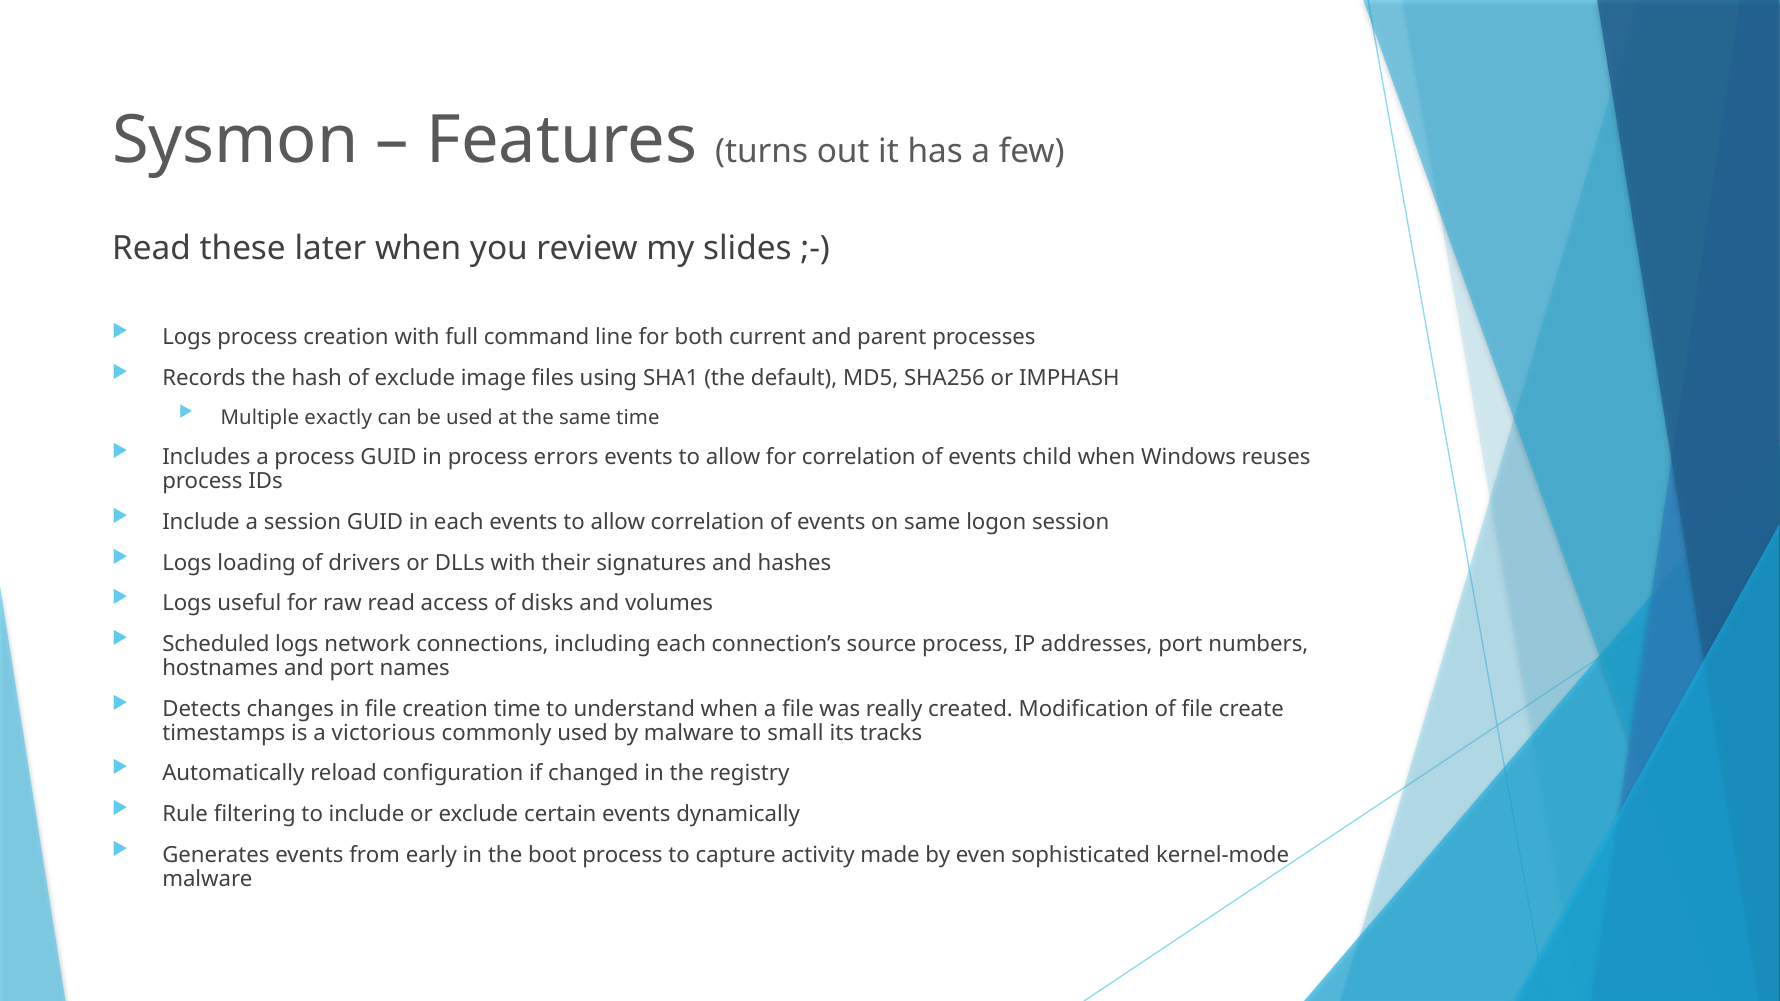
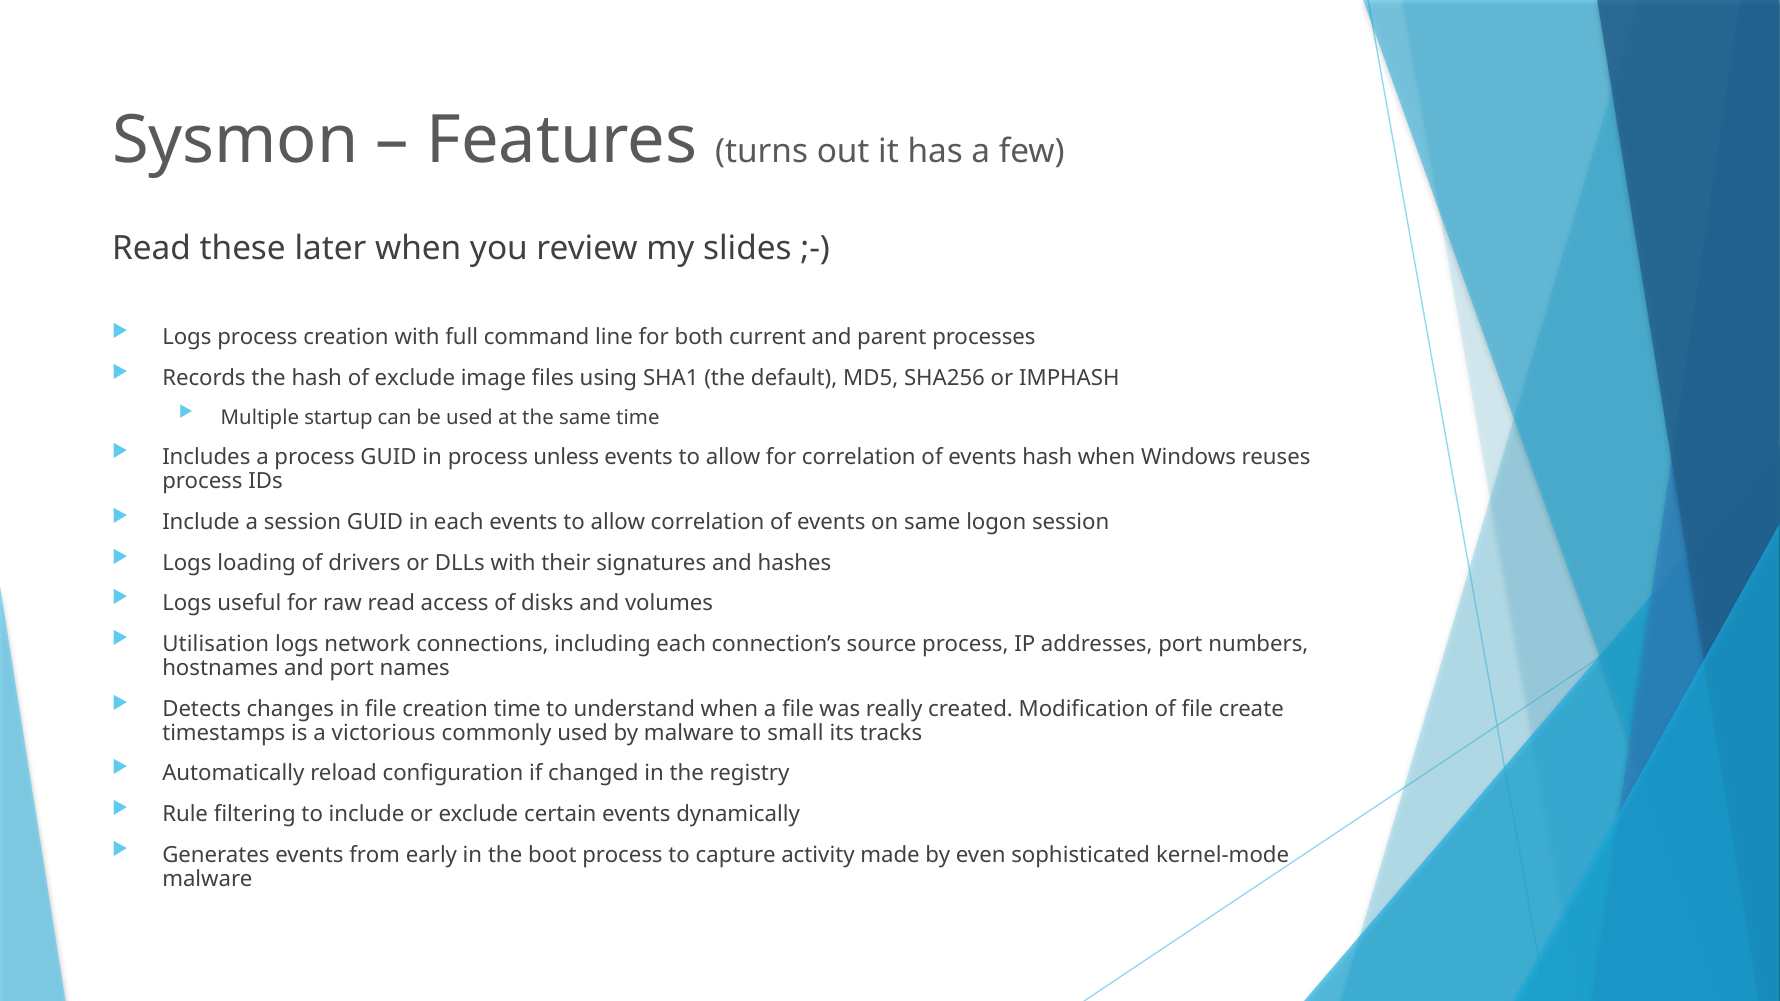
exactly: exactly -> startup
errors: errors -> unless
events child: child -> hash
Scheduled: Scheduled -> Utilisation
